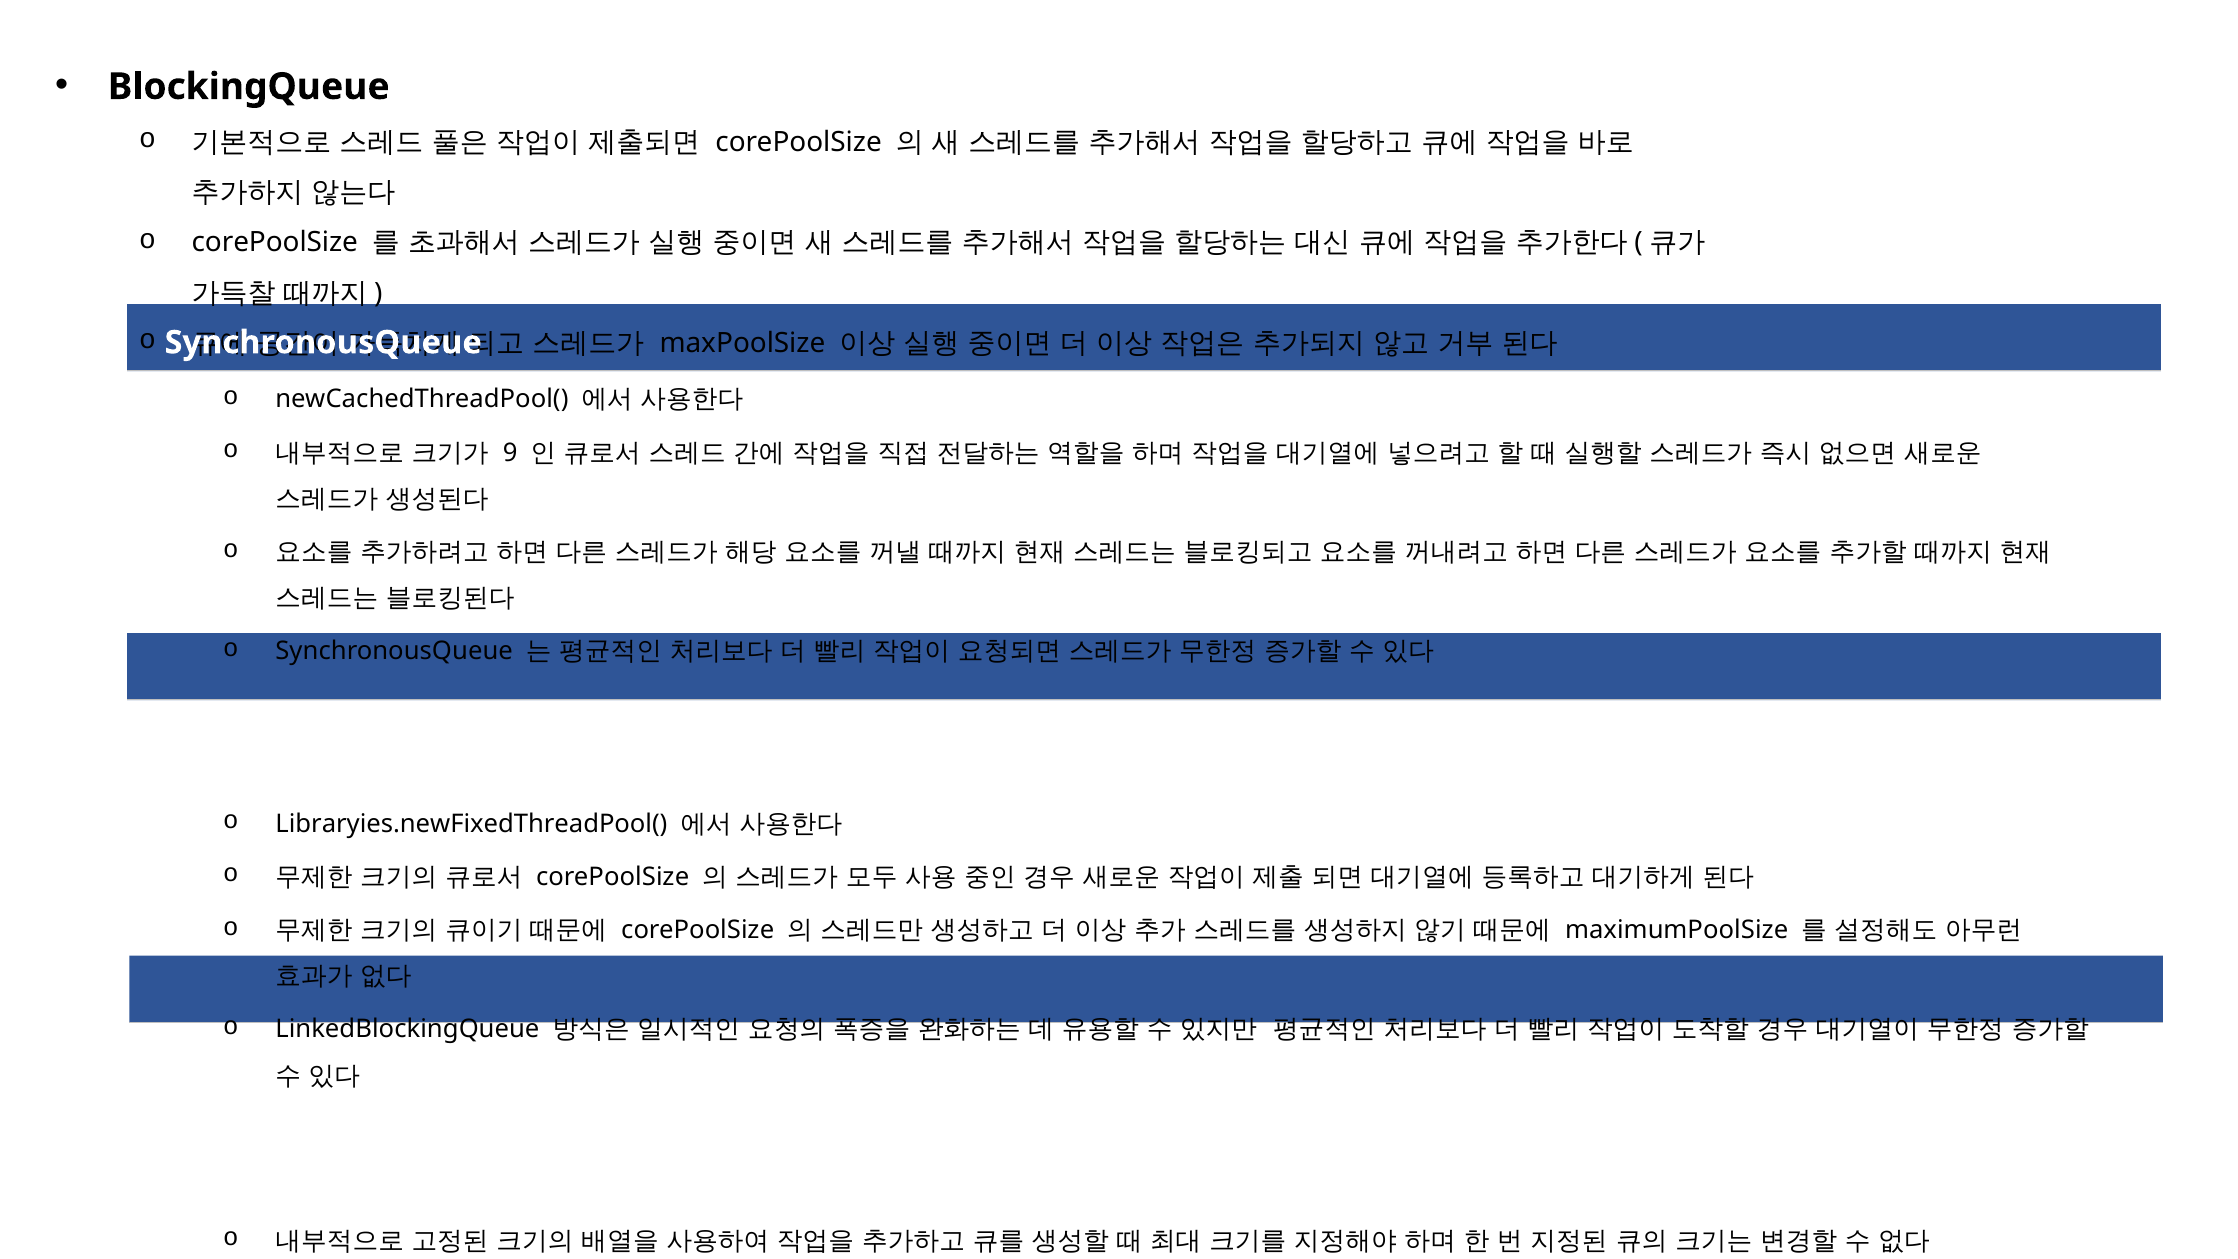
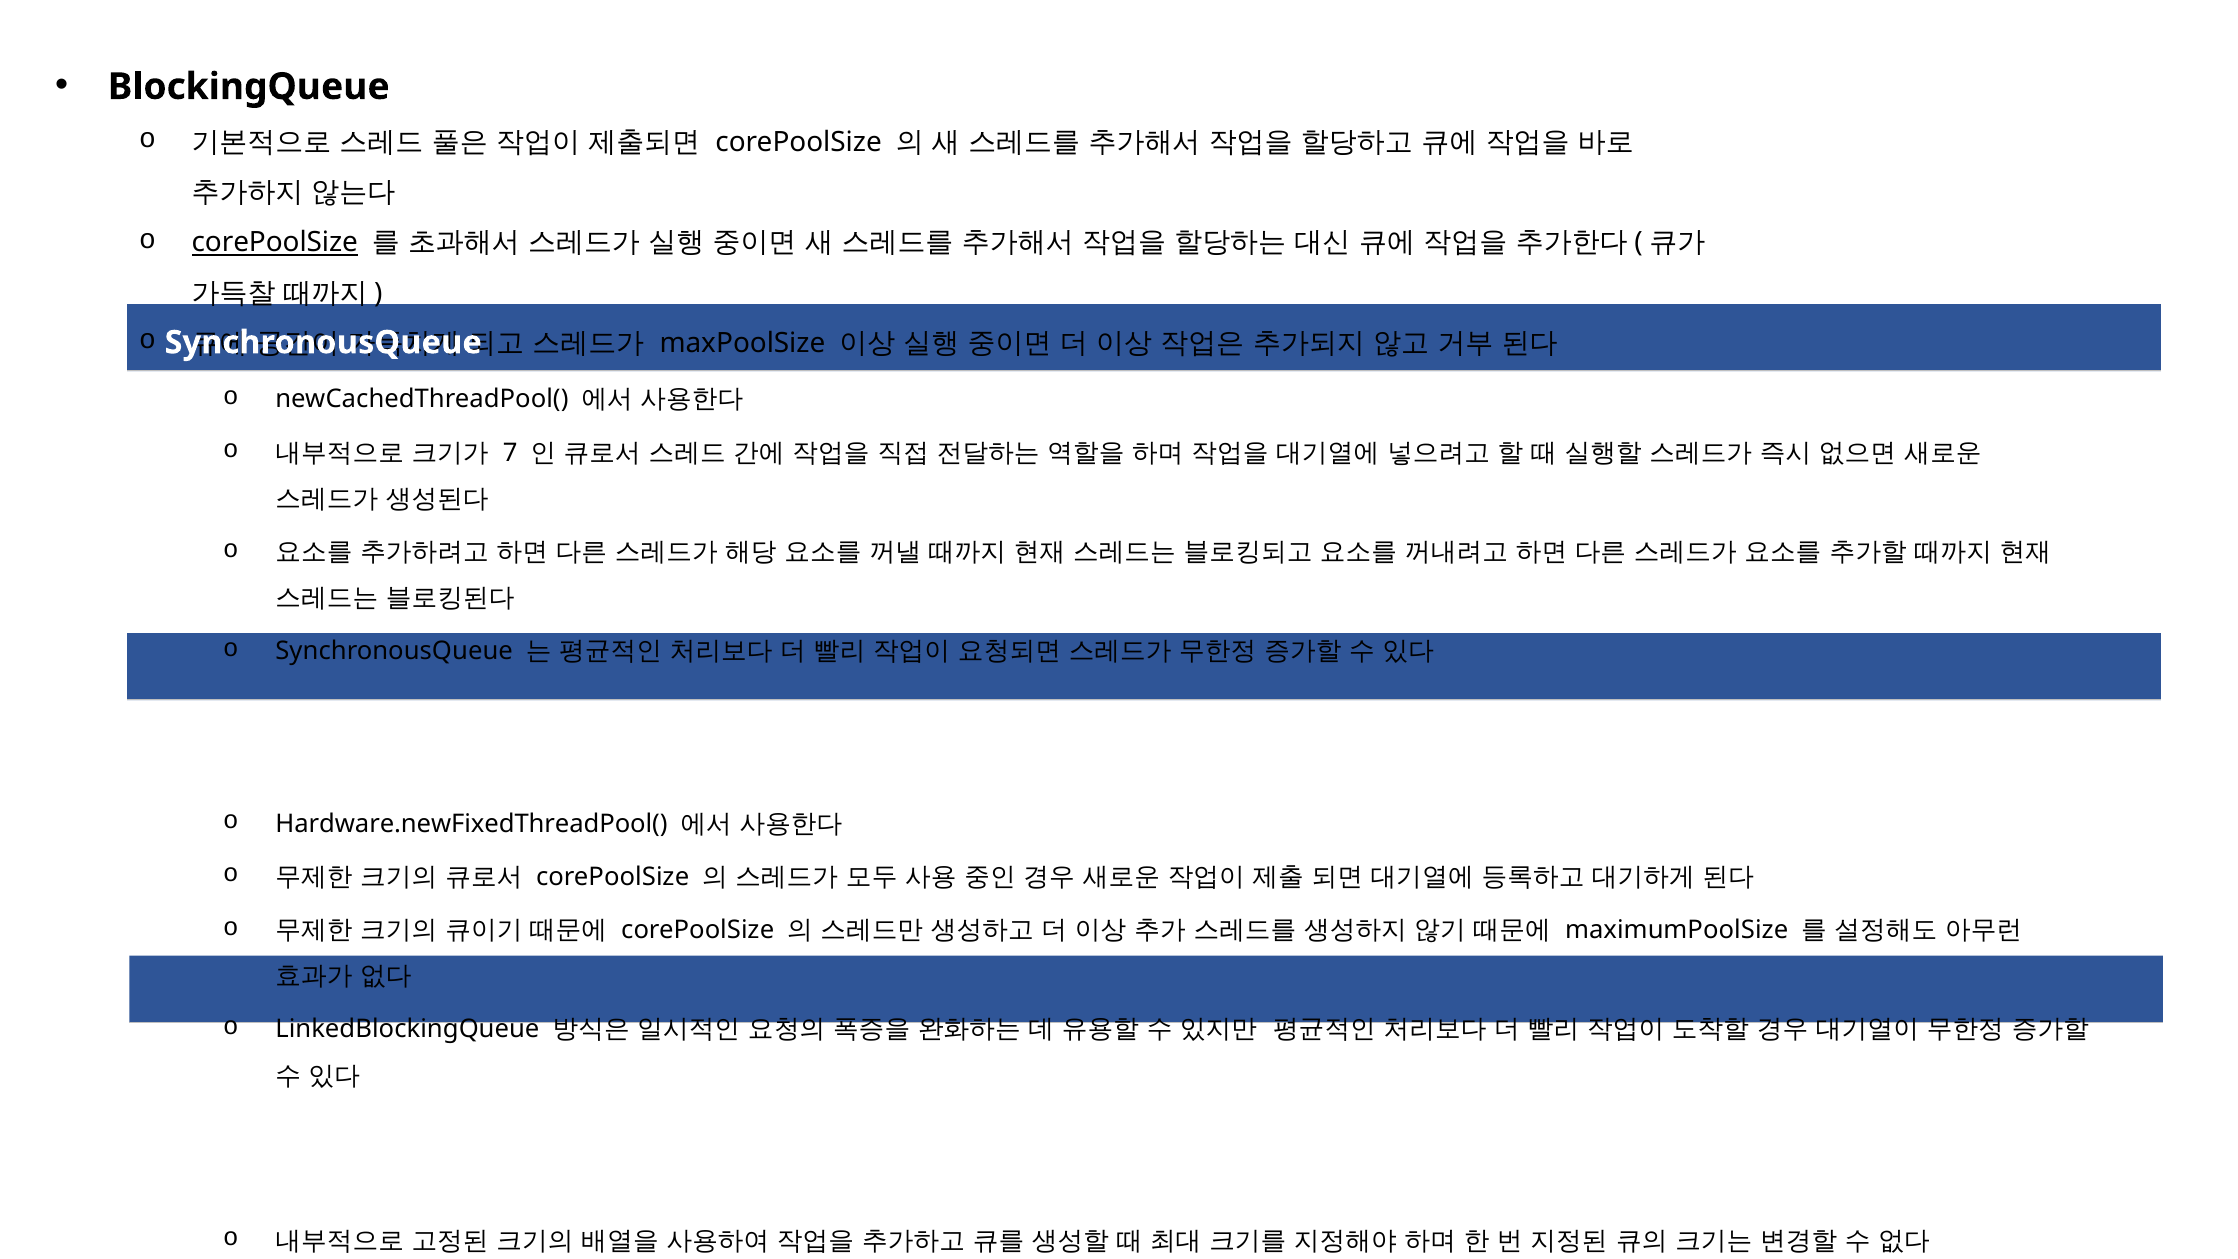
corePoolSize at (275, 243) underline: none -> present
9: 9 -> 7
Libraryies.newFixedThreadPool(: Libraryies.newFixedThreadPool( -> Hardware.newFixedThreadPool(
